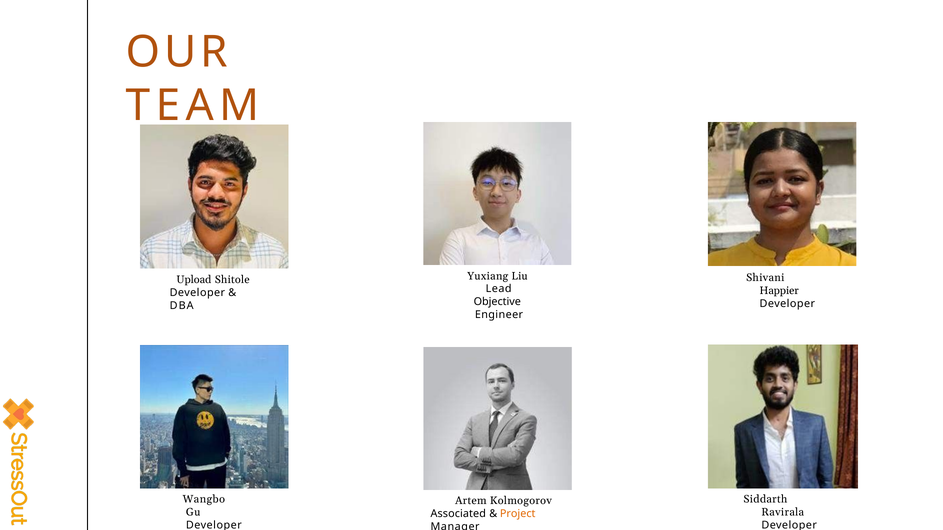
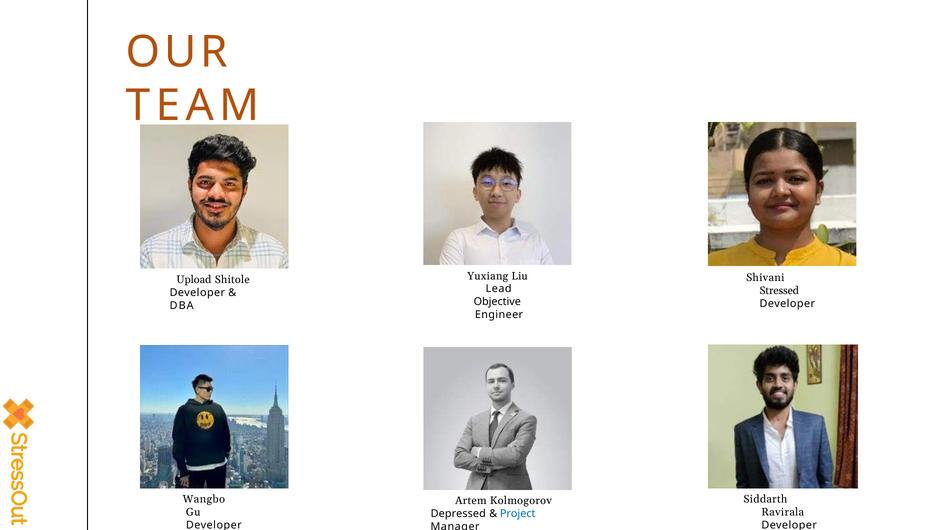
Happier: Happier -> Stressed
Associated: Associated -> Depressed
Project colour: orange -> blue
